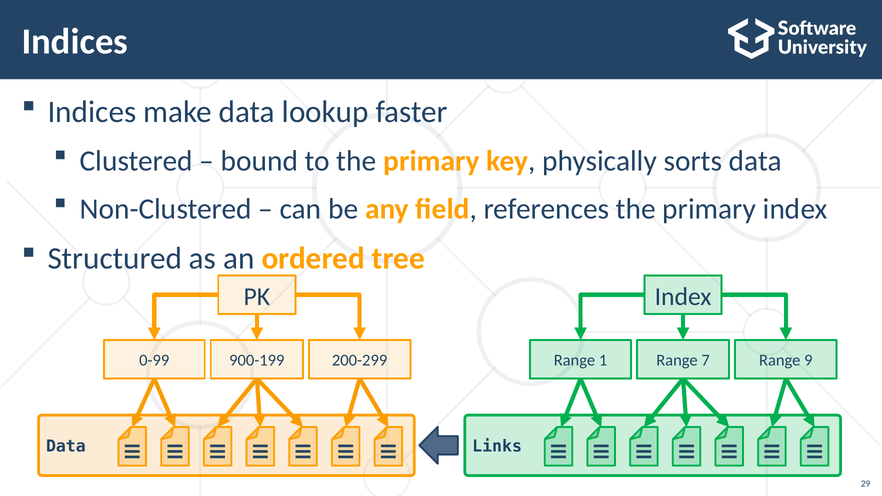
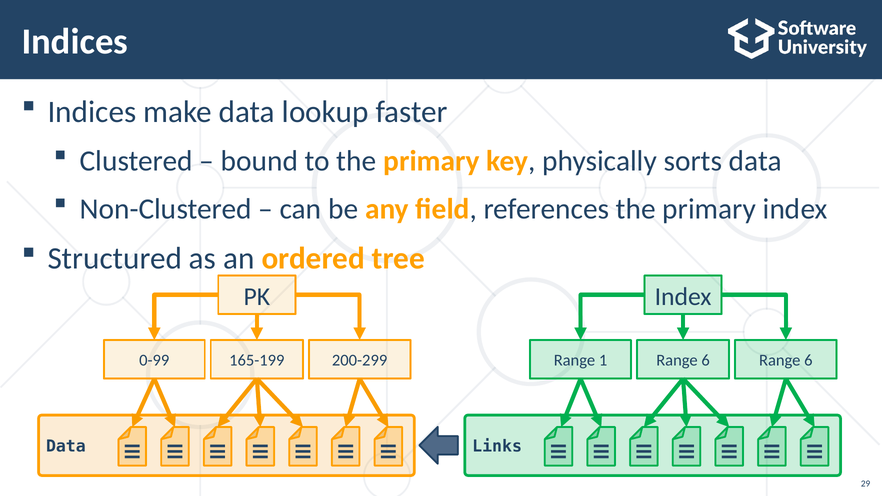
900-199: 900-199 -> 165-199
7 at (706, 361): 7 -> 6
1 Range 9: 9 -> 6
